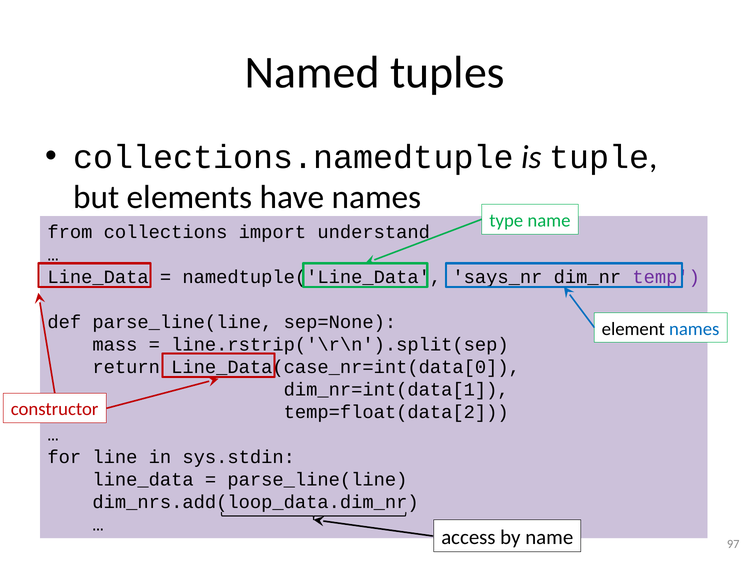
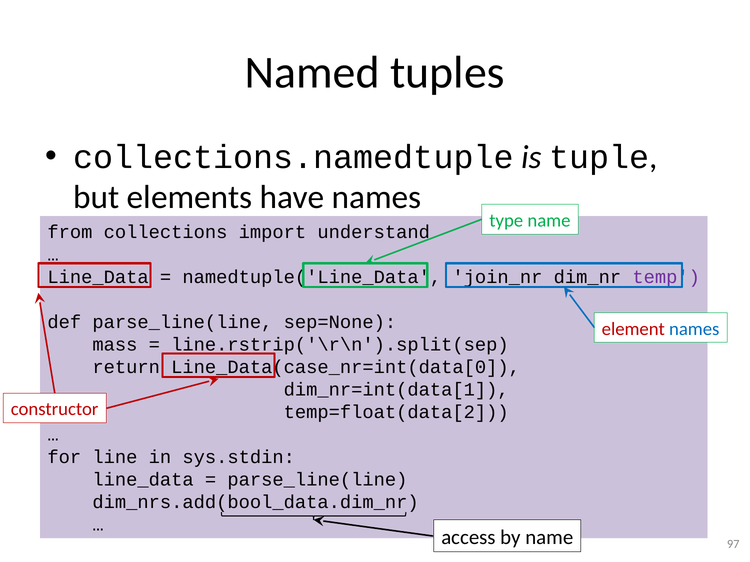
says_nr: says_nr -> join_nr
element colour: black -> red
dim_nrs.add(loop_data.dim_nr: dim_nrs.add(loop_data.dim_nr -> dim_nrs.add(bool_data.dim_nr
